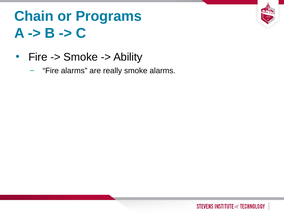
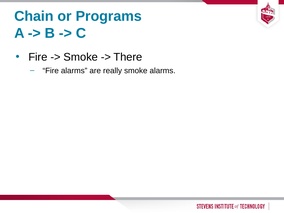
Ability: Ability -> There
